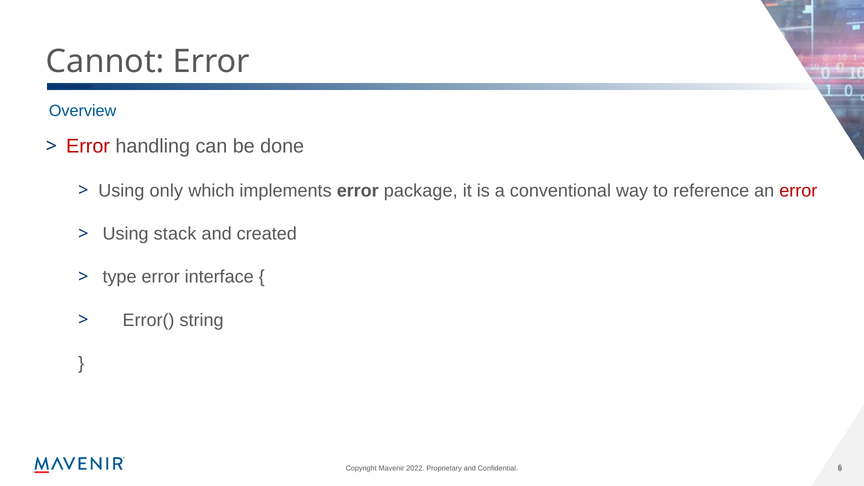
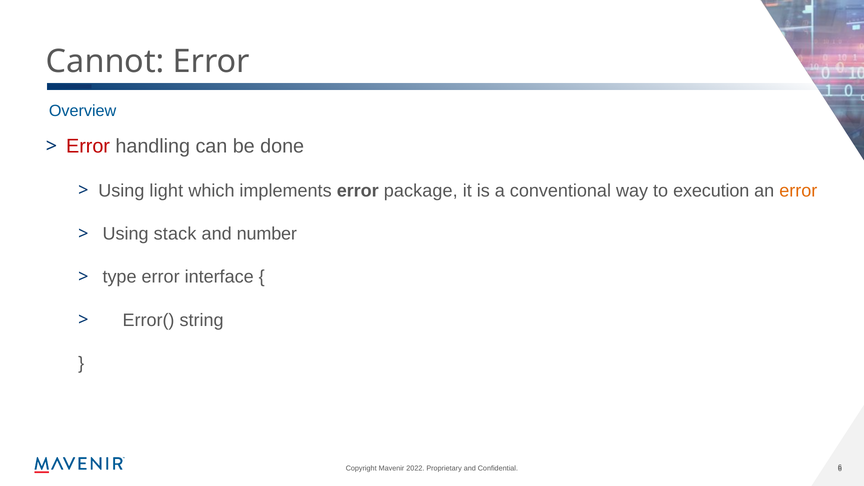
only: only -> light
reference: reference -> execution
error at (798, 191) colour: red -> orange
created: created -> number
